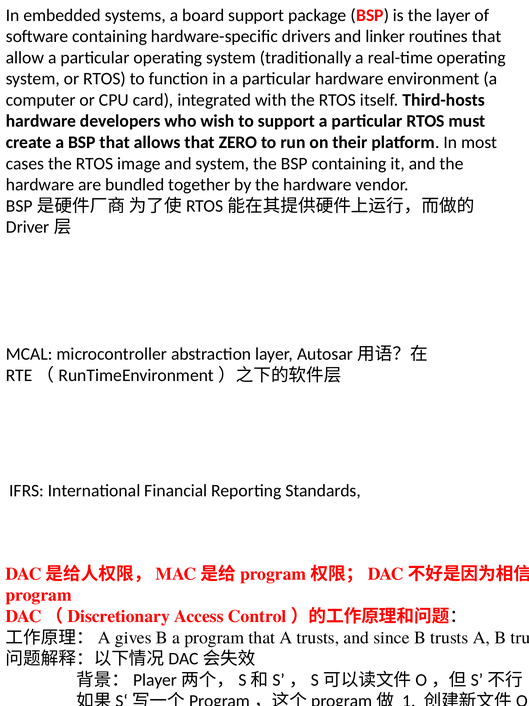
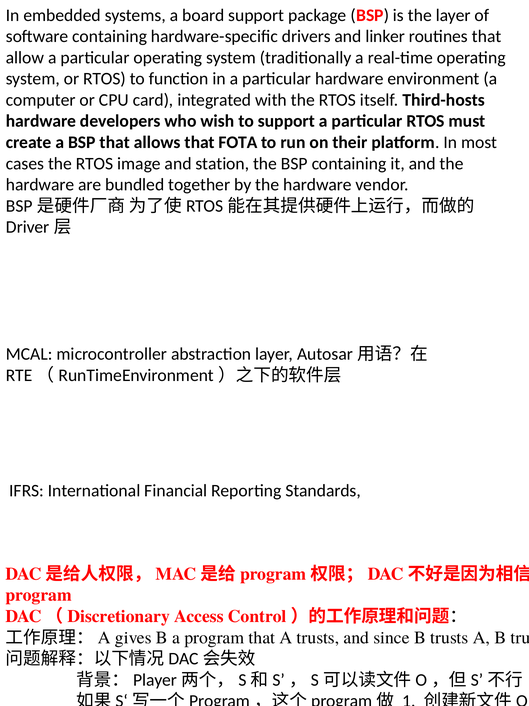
ZERO: ZERO -> FOTA
and system: system -> station
